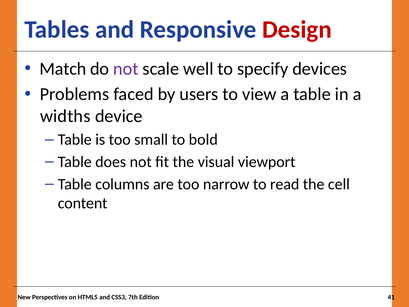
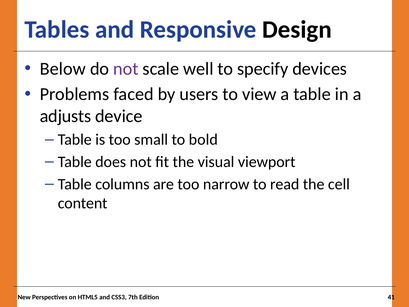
Design colour: red -> black
Match: Match -> Below
widths: widths -> adjusts
